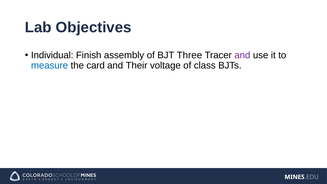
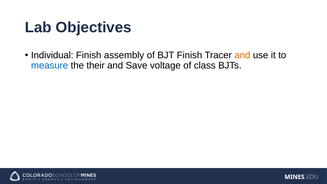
BJT Three: Three -> Finish
and at (242, 55) colour: purple -> orange
card: card -> their
Their: Their -> Save
